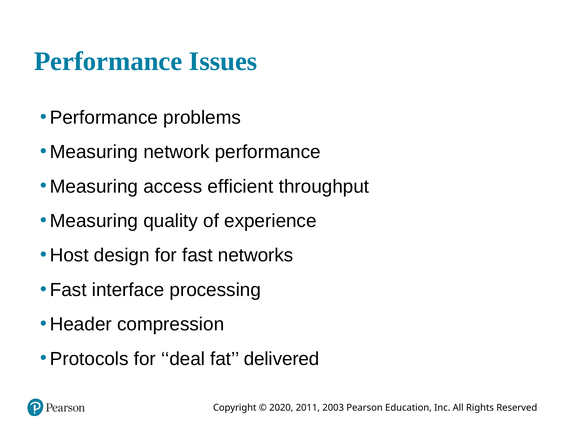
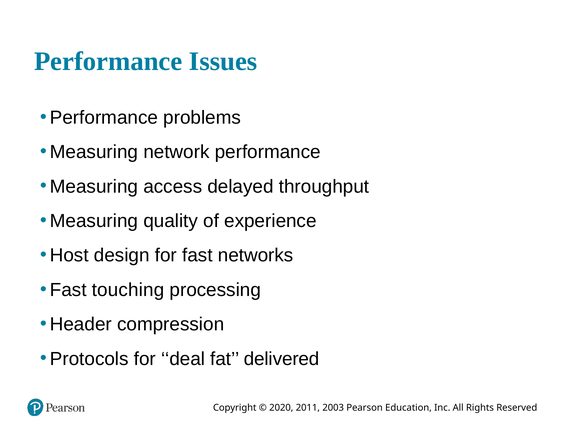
efficient: efficient -> delayed
interface: interface -> touching
